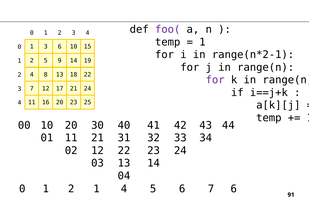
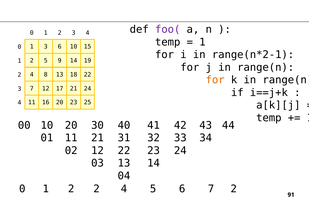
for at (215, 80) colour: purple -> orange
2 1: 1 -> 2
7 6: 6 -> 2
